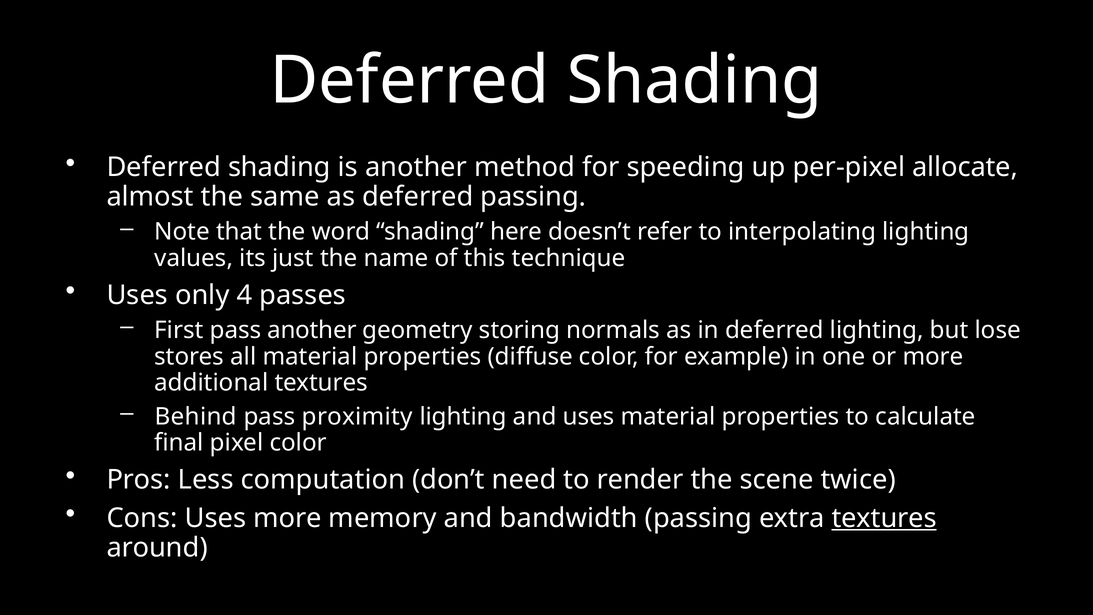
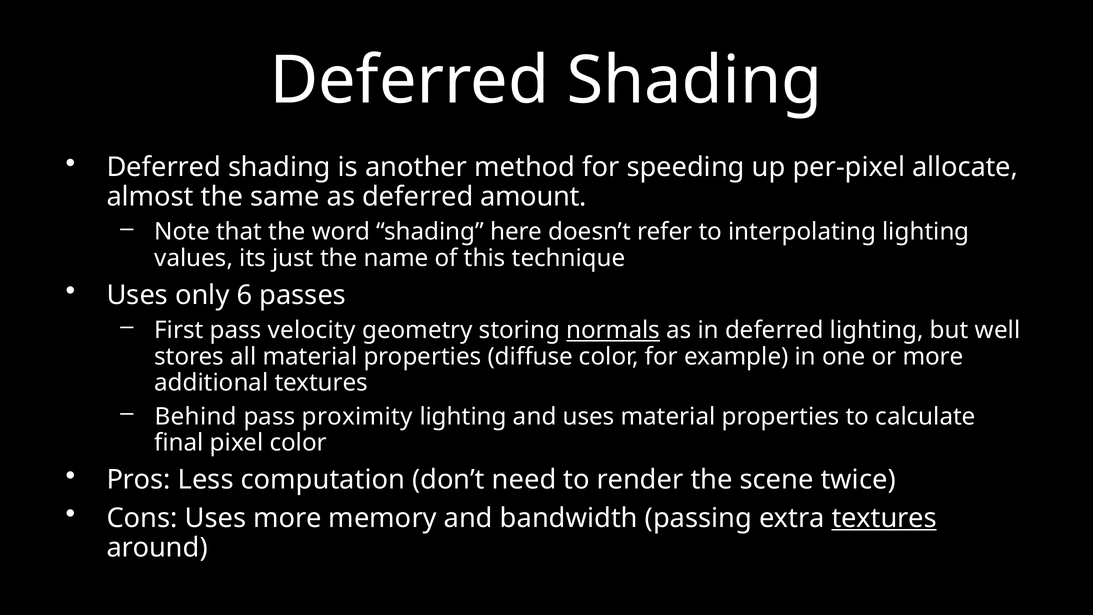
deferred passing: passing -> amount
4: 4 -> 6
pass another: another -> velocity
normals underline: none -> present
lose: lose -> well
